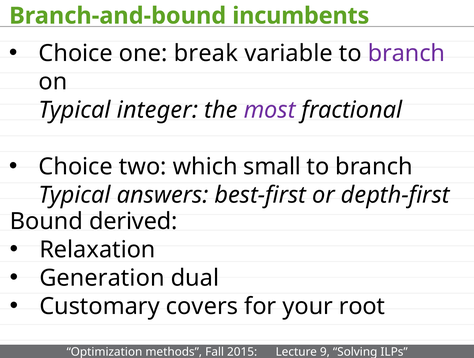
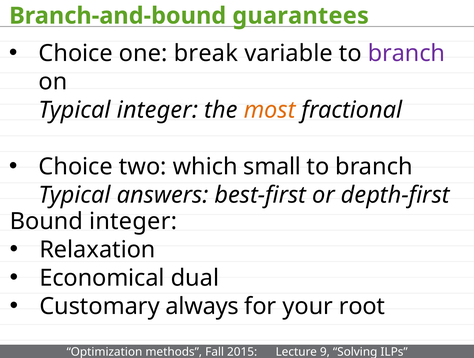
incumbents: incumbents -> guarantees
most colour: purple -> orange
Bound derived: derived -> integer
Generation: Generation -> Economical
covers: covers -> always
